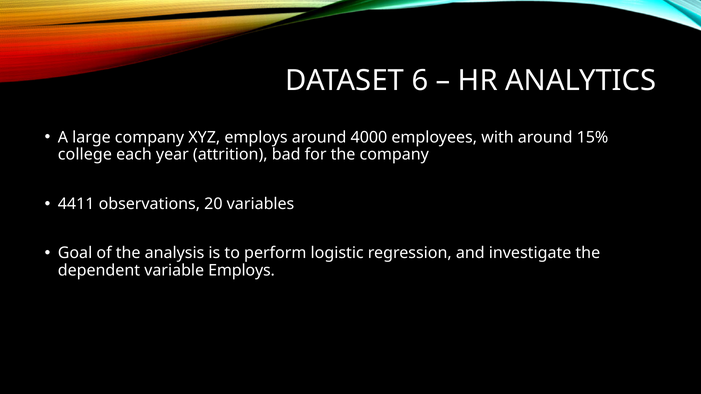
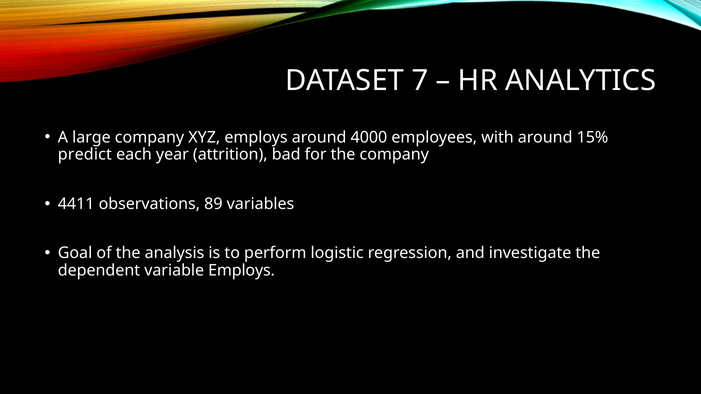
6: 6 -> 7
college: college -> predict
20: 20 -> 89
